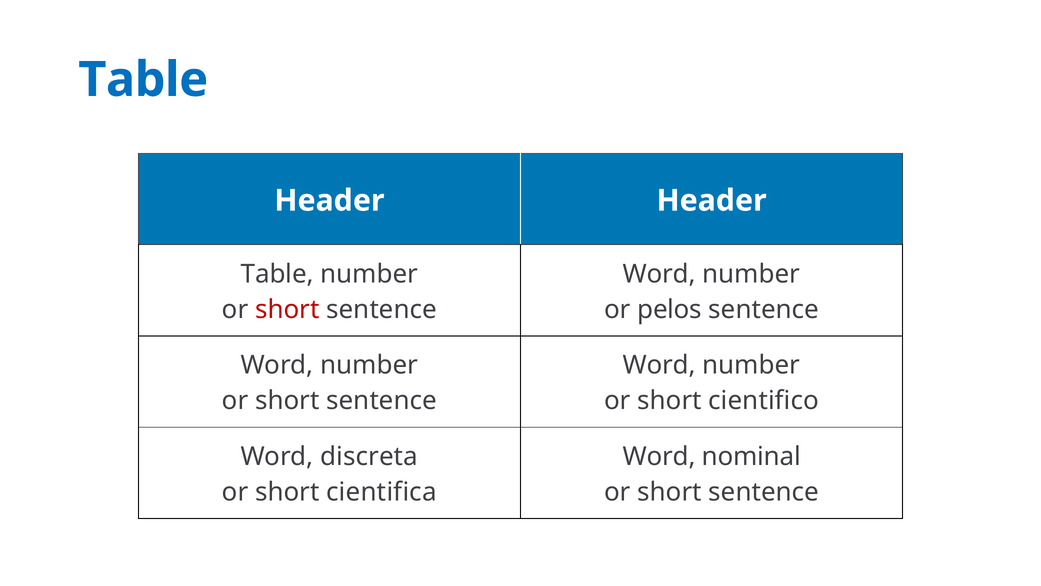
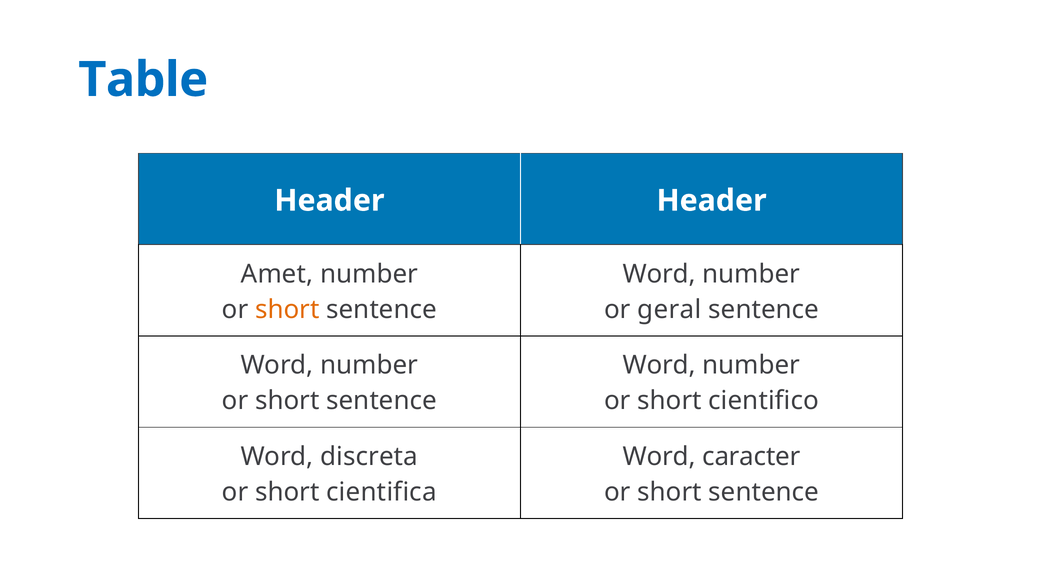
Table at (277, 274): Table -> Amet
short at (287, 309) colour: red -> orange
pelos: pelos -> geral
nominal: nominal -> caracter
